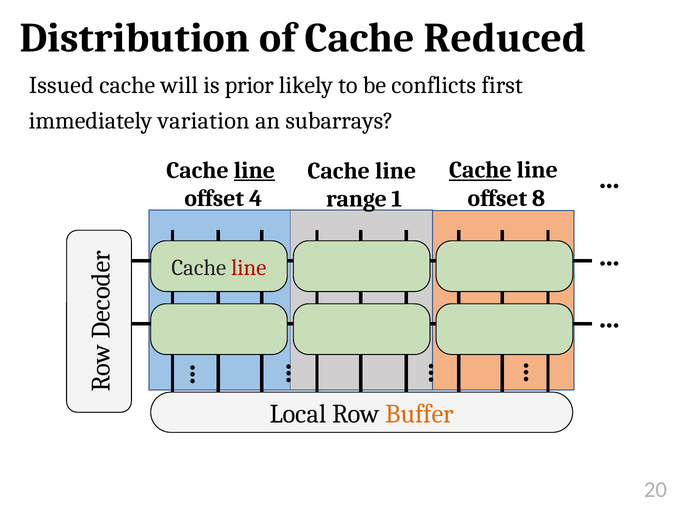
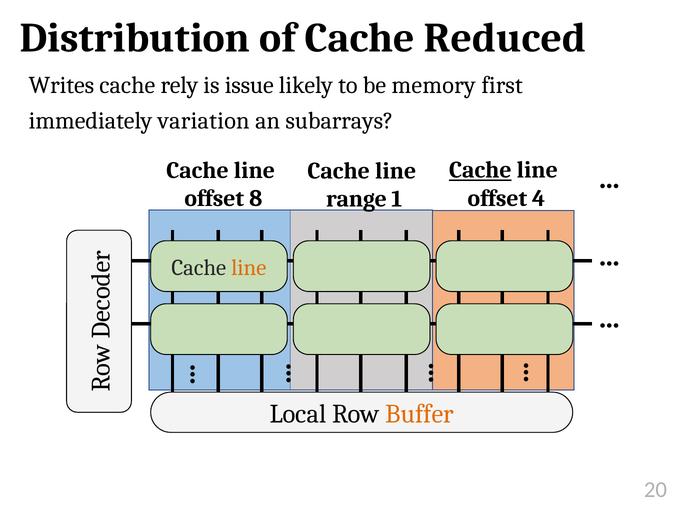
Issued: Issued -> Writes
will: will -> rely
prior: prior -> issue
conflicts: conflicts -> memory
line at (254, 170) underline: present -> none
8: 8 -> 4
4: 4 -> 8
line at (249, 268) colour: red -> orange
